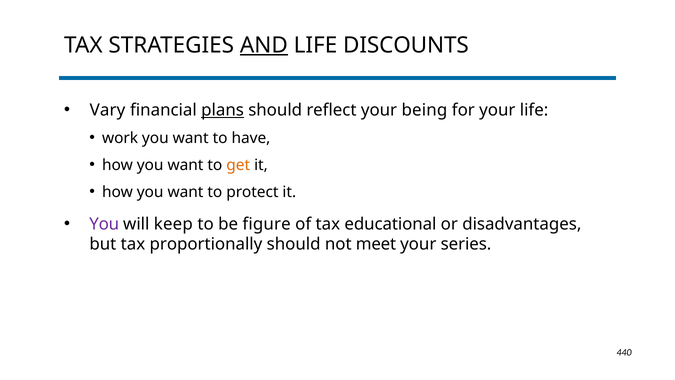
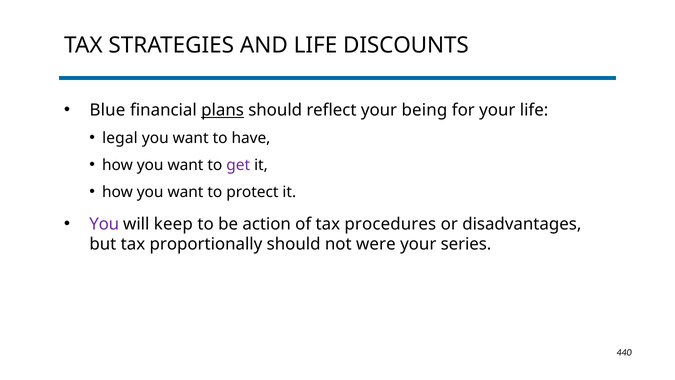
AND underline: present -> none
Vary: Vary -> Blue
work: work -> legal
get colour: orange -> purple
figure: figure -> action
educational: educational -> procedures
meet: meet -> were
